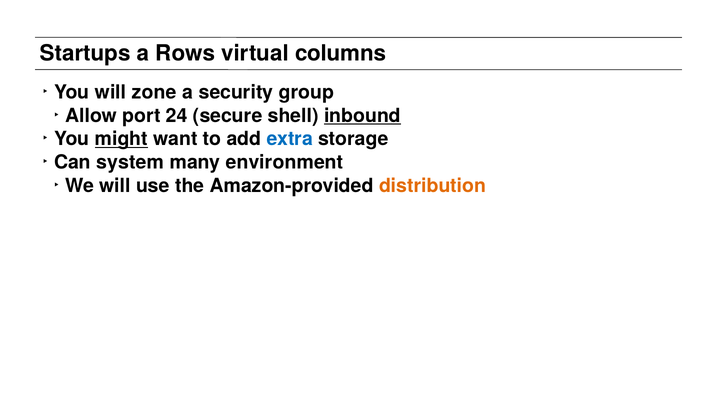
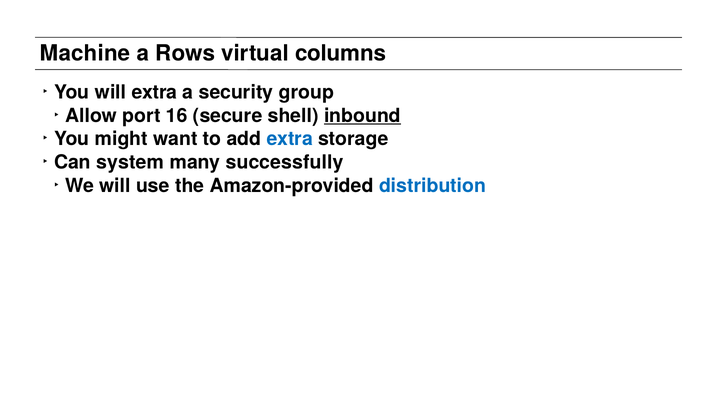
Startups: Startups -> Machine
will zone: zone -> extra
24: 24 -> 16
might underline: present -> none
environment: environment -> successfully
distribution colour: orange -> blue
